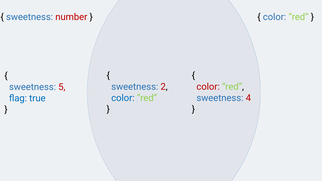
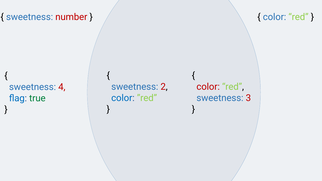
5: 5 -> 4
4: 4 -> 3
true colour: blue -> green
